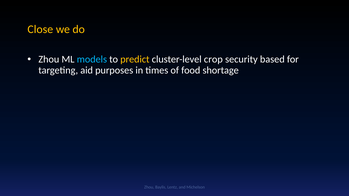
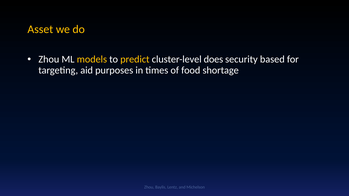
Close: Close -> Asset
models colour: light blue -> yellow
crop: crop -> does
